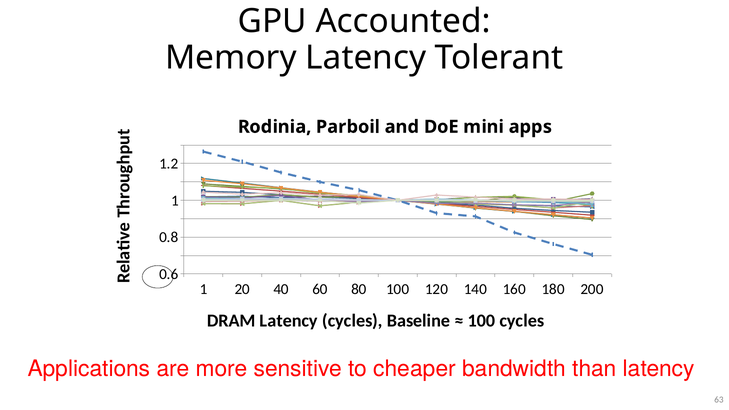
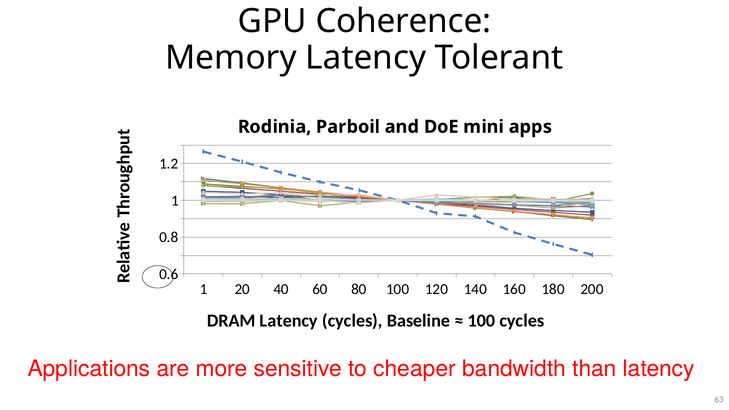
Accounted: Accounted -> Coherence
